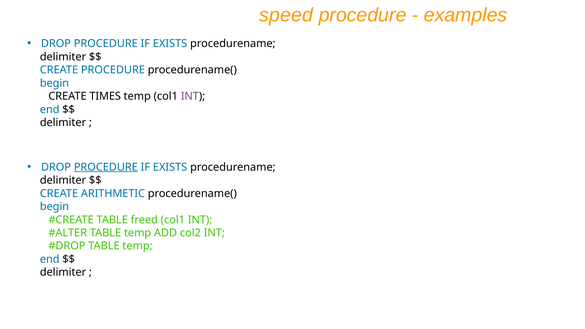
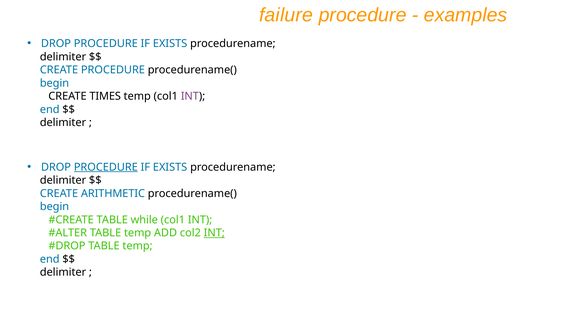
speed: speed -> failure
freed: freed -> while
INT at (214, 233) underline: none -> present
